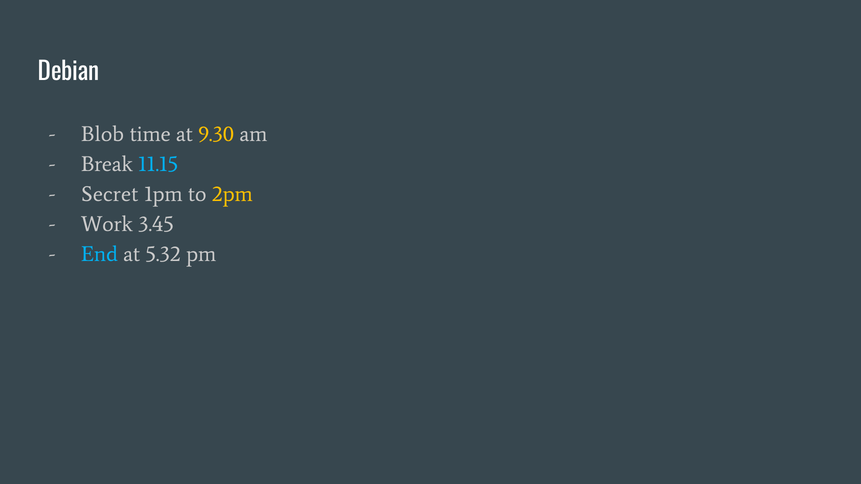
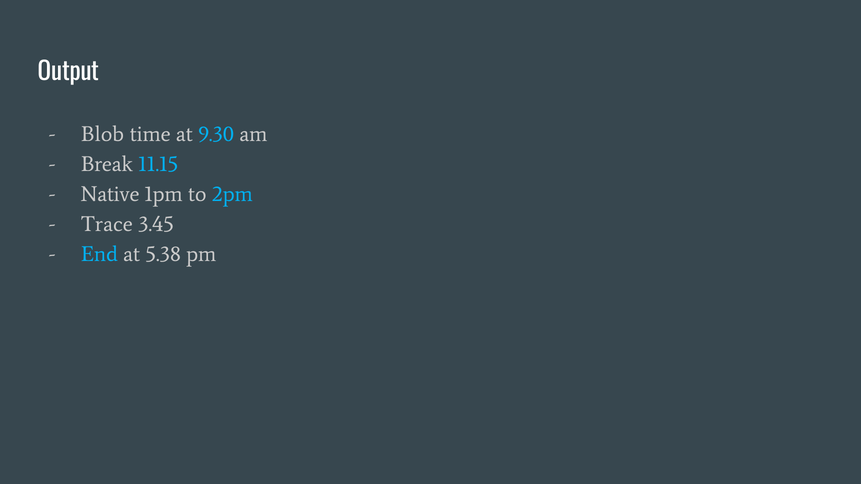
Debian: Debian -> Output
9.30 colour: yellow -> light blue
Secret: Secret -> Native
2pm colour: yellow -> light blue
Work: Work -> Trace
5.32: 5.32 -> 5.38
